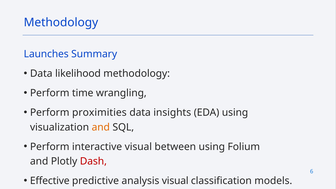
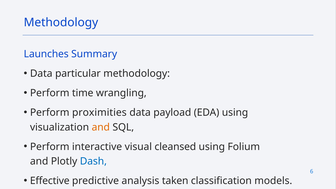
likelihood: likelihood -> particular
insights: insights -> payload
between: between -> cleansed
Dash colour: red -> blue
analysis visual: visual -> taken
